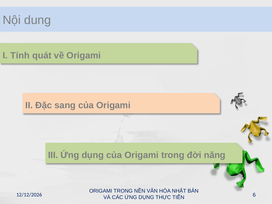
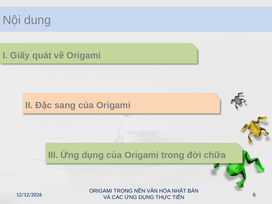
Tính: Tính -> Giấy
năng: năng -> chữa
